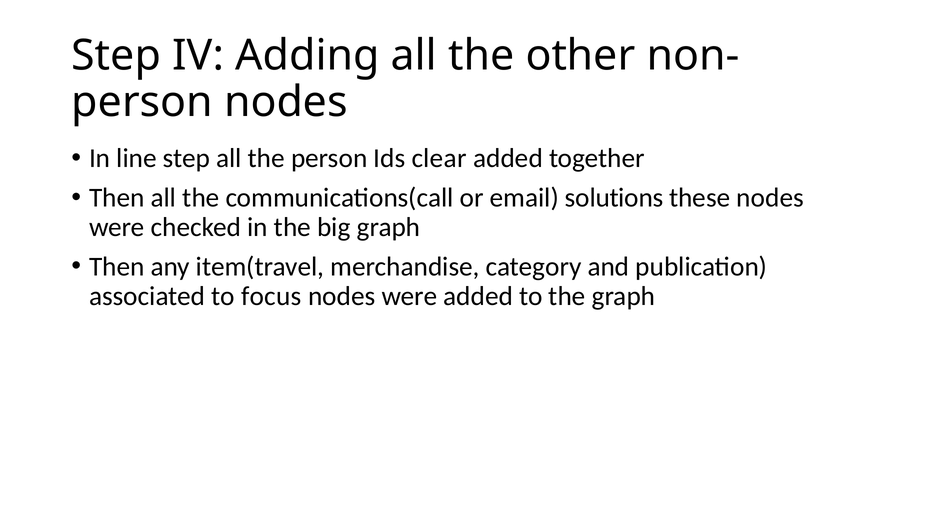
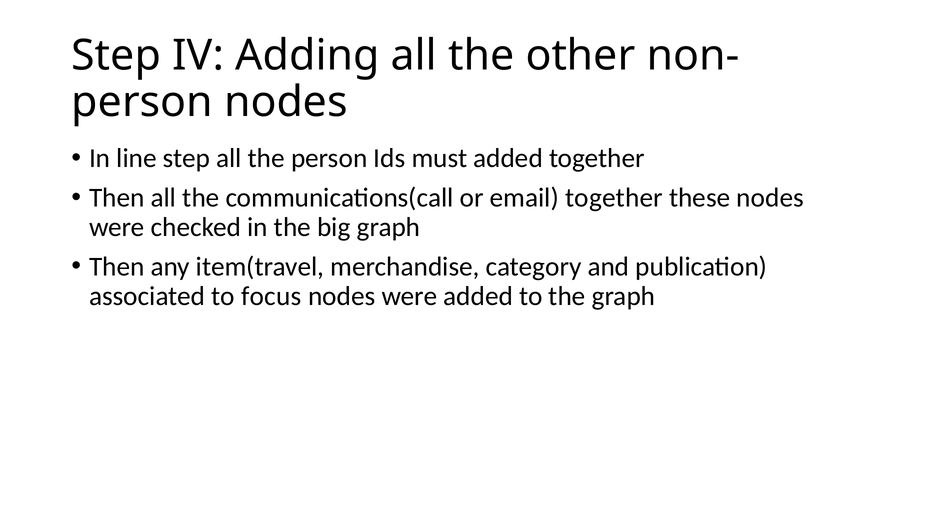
clear: clear -> must
email solutions: solutions -> together
